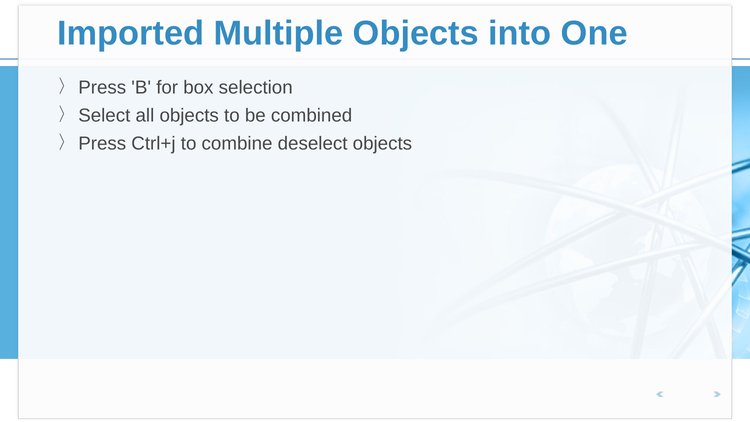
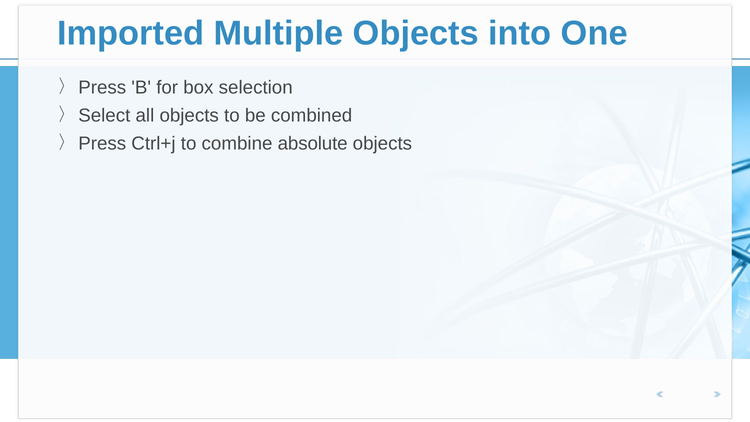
deselect: deselect -> absolute
